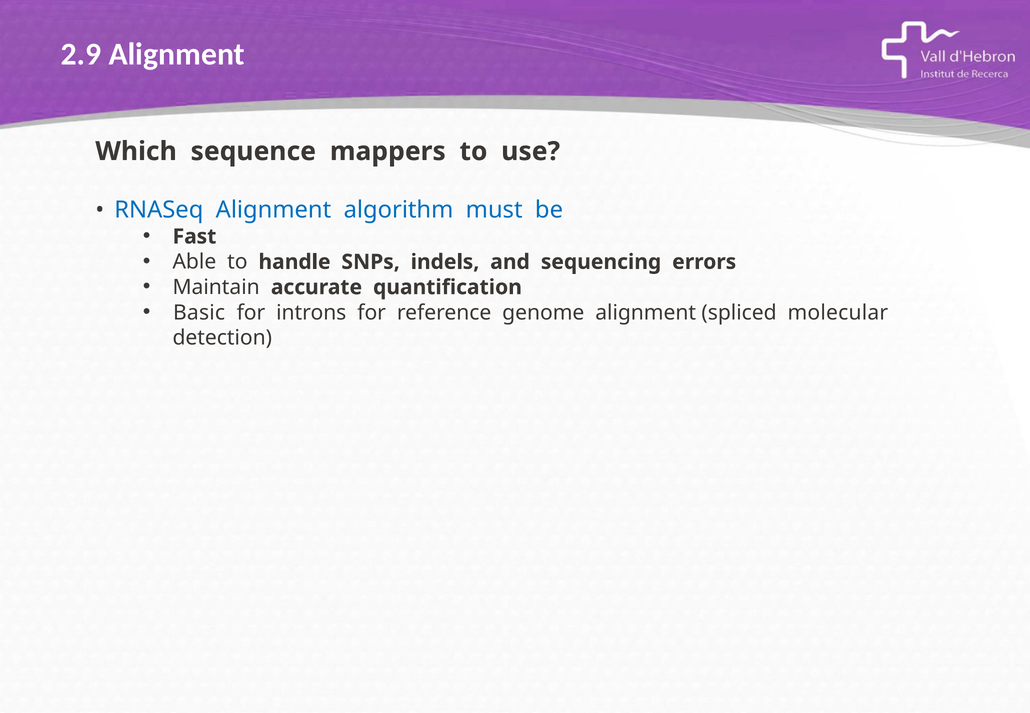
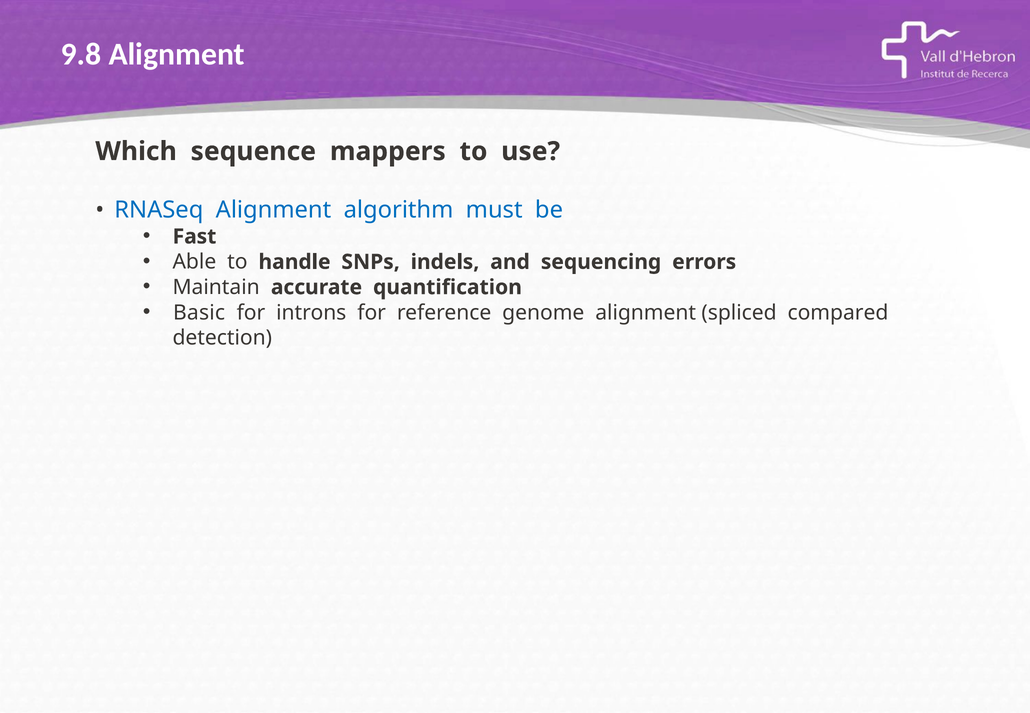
2.9: 2.9 -> 9.8
molecular: molecular -> compared
